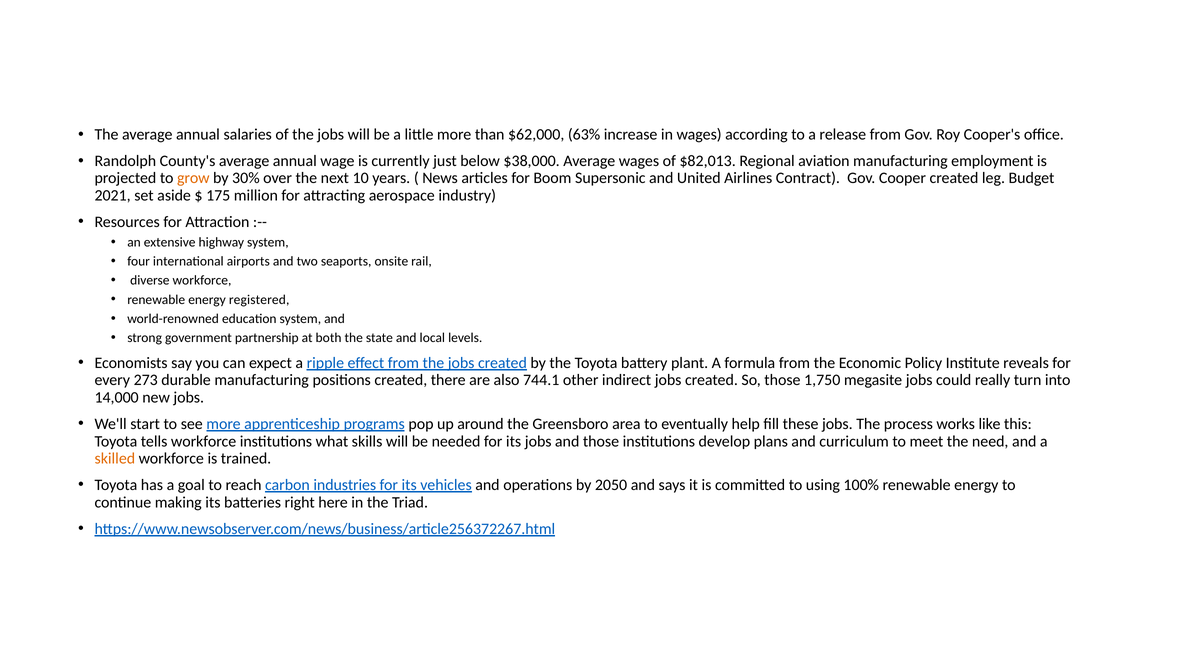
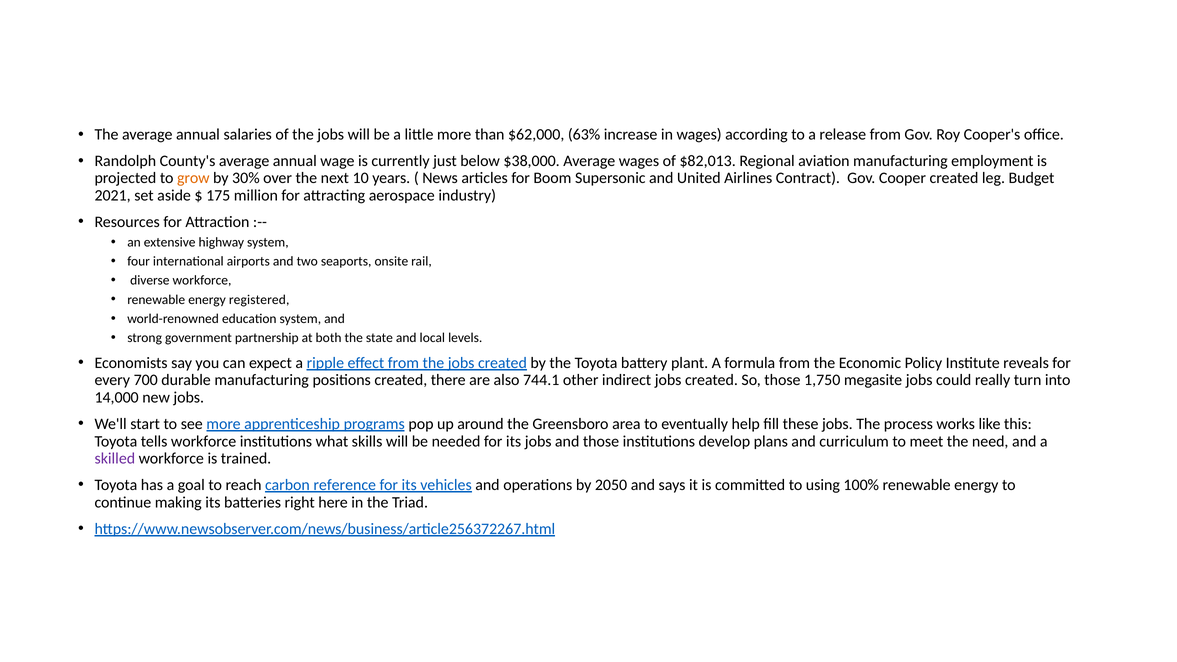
273: 273 -> 700
skilled colour: orange -> purple
industries: industries -> reference
